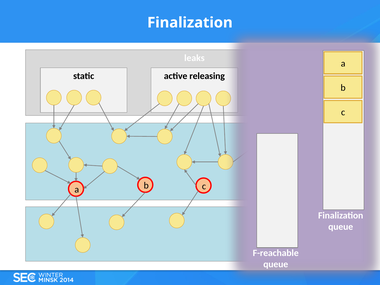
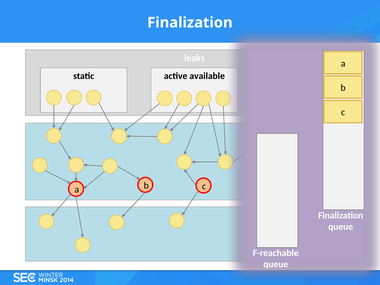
releasing: releasing -> available
